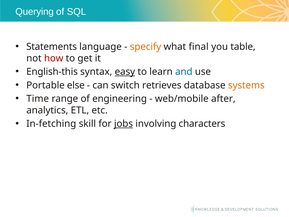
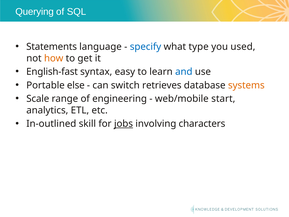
specify colour: orange -> blue
final: final -> type
table: table -> used
how colour: red -> orange
English-this: English-this -> English-fast
easy underline: present -> none
Time: Time -> Scale
after: after -> start
In-fetching: In-fetching -> In-outlined
